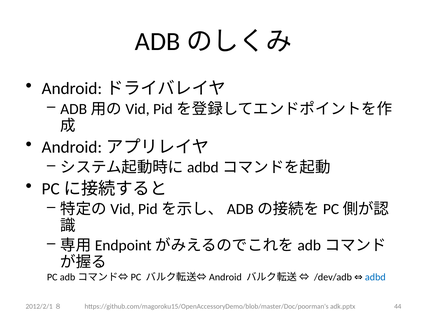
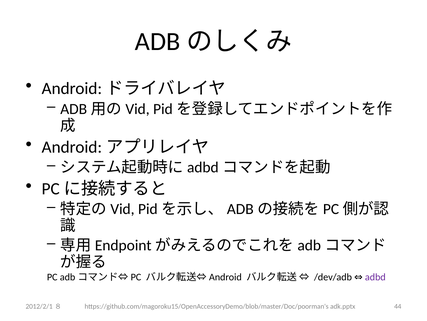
adbd colour: blue -> purple
